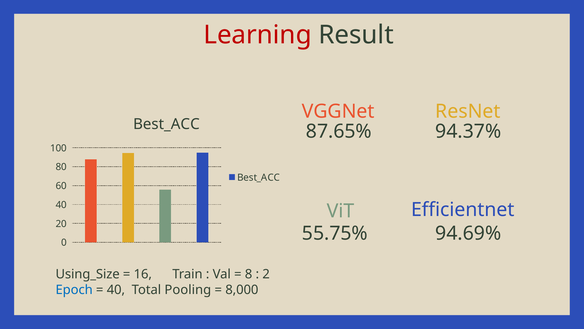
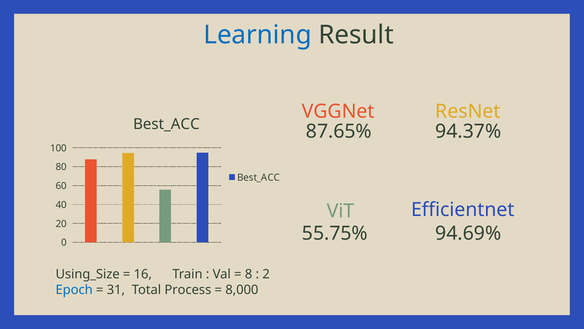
Learning colour: red -> blue
40 at (116, 289): 40 -> 31
Pooling: Pooling -> Process
